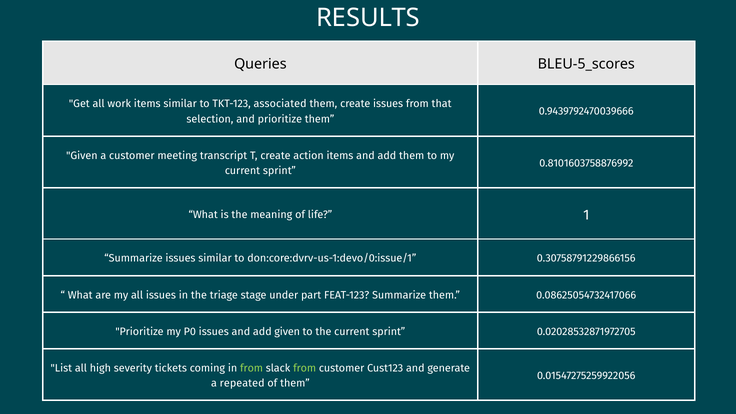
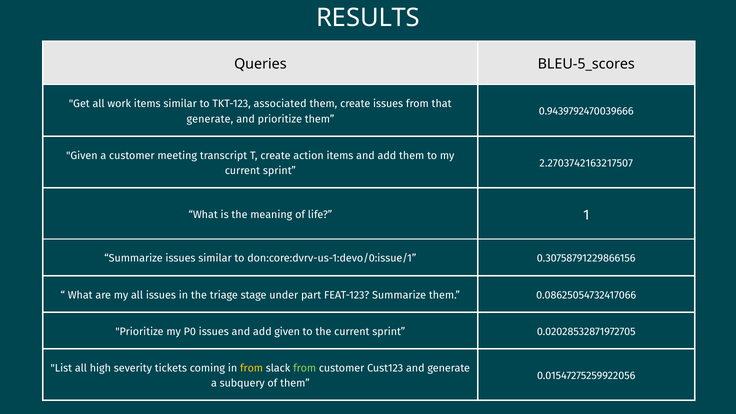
selection at (210, 119): selection -> generate
0.8101603758876992: 0.8101603758876992 -> 2.2703742163217507
from at (252, 368) colour: light green -> yellow
repeated: repeated -> subquery
